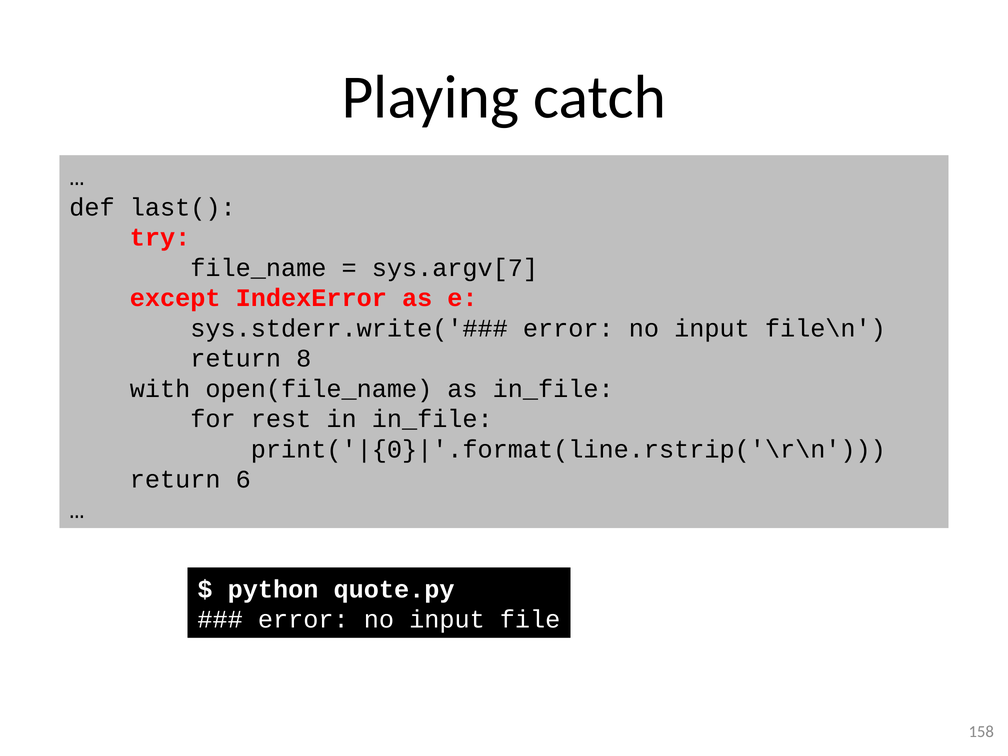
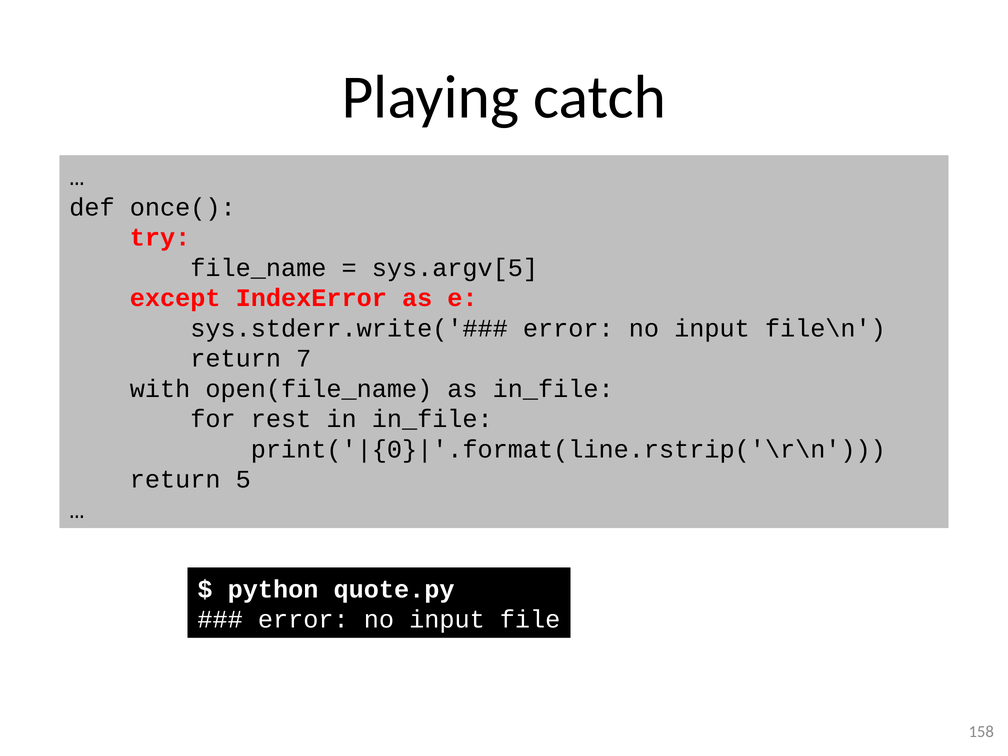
last(: last( -> once(
sys.argv[7: sys.argv[7 -> sys.argv[5
8: 8 -> 7
6: 6 -> 5
